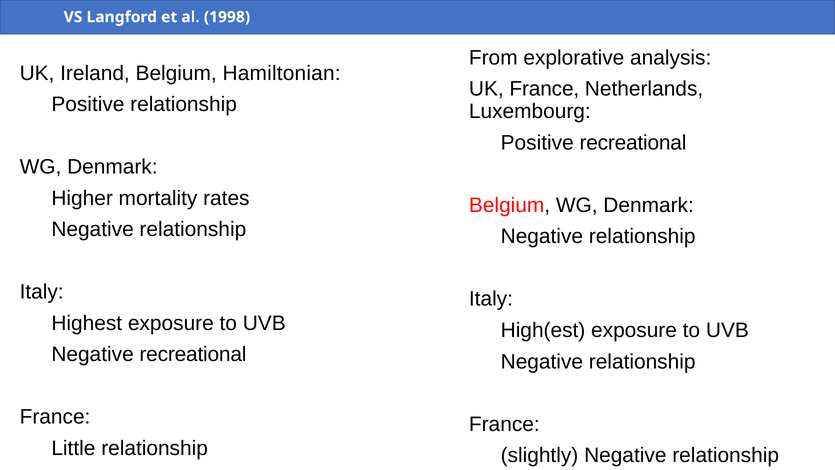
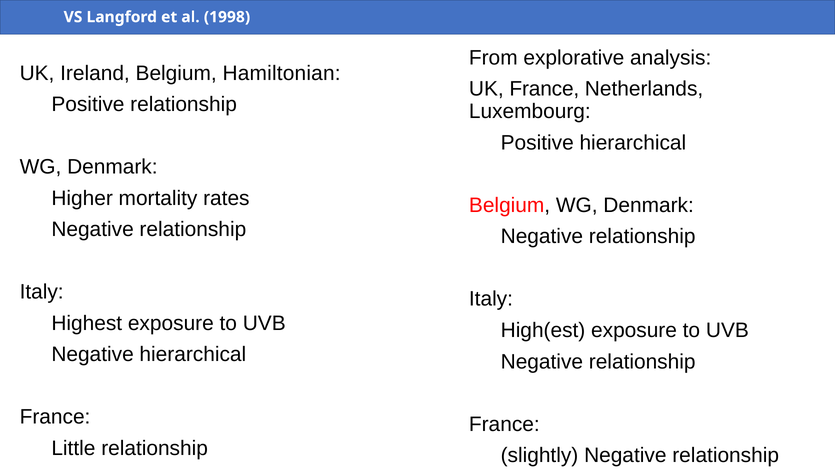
Positive recreational: recreational -> hierarchical
Negative recreational: recreational -> hierarchical
